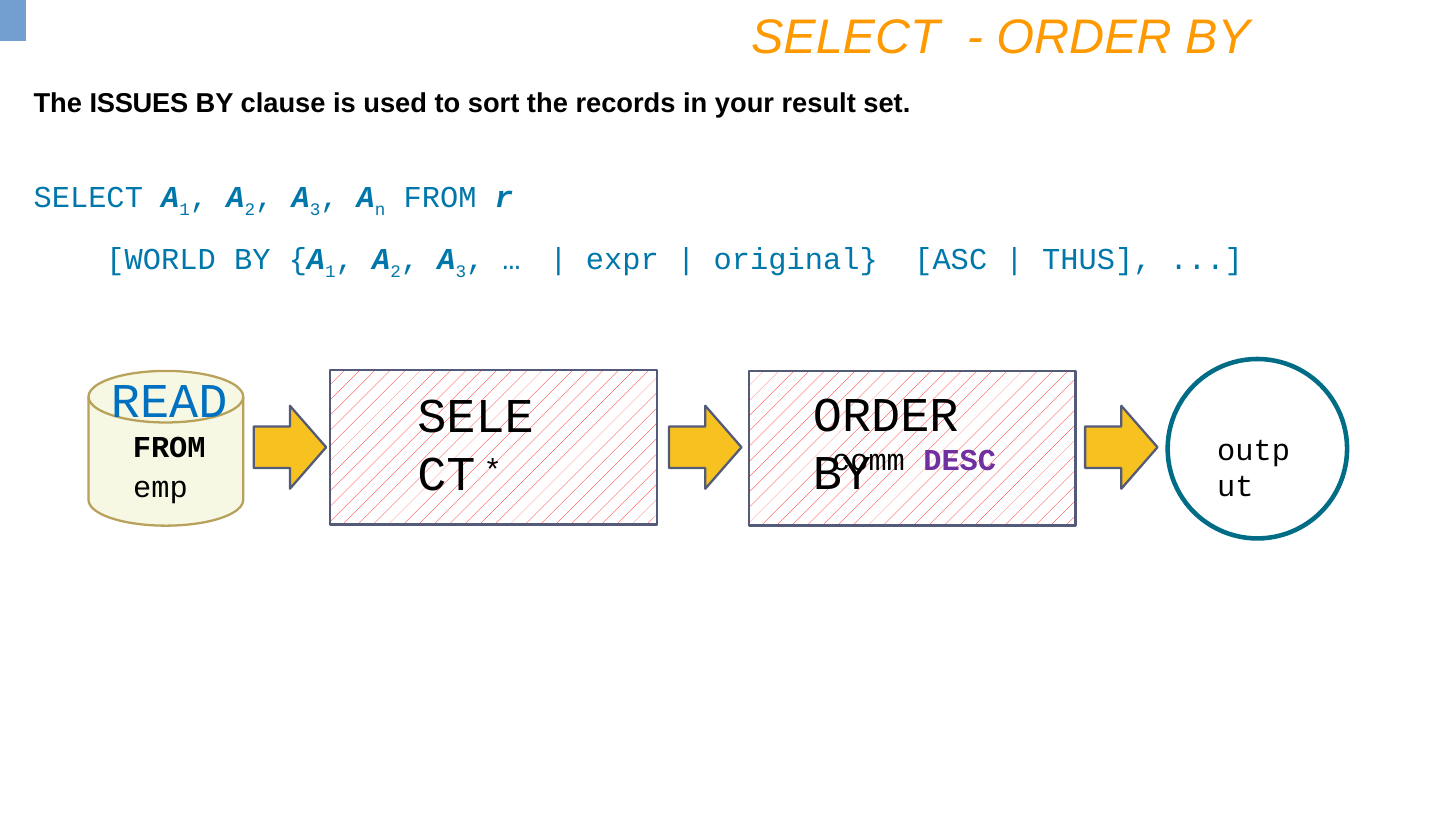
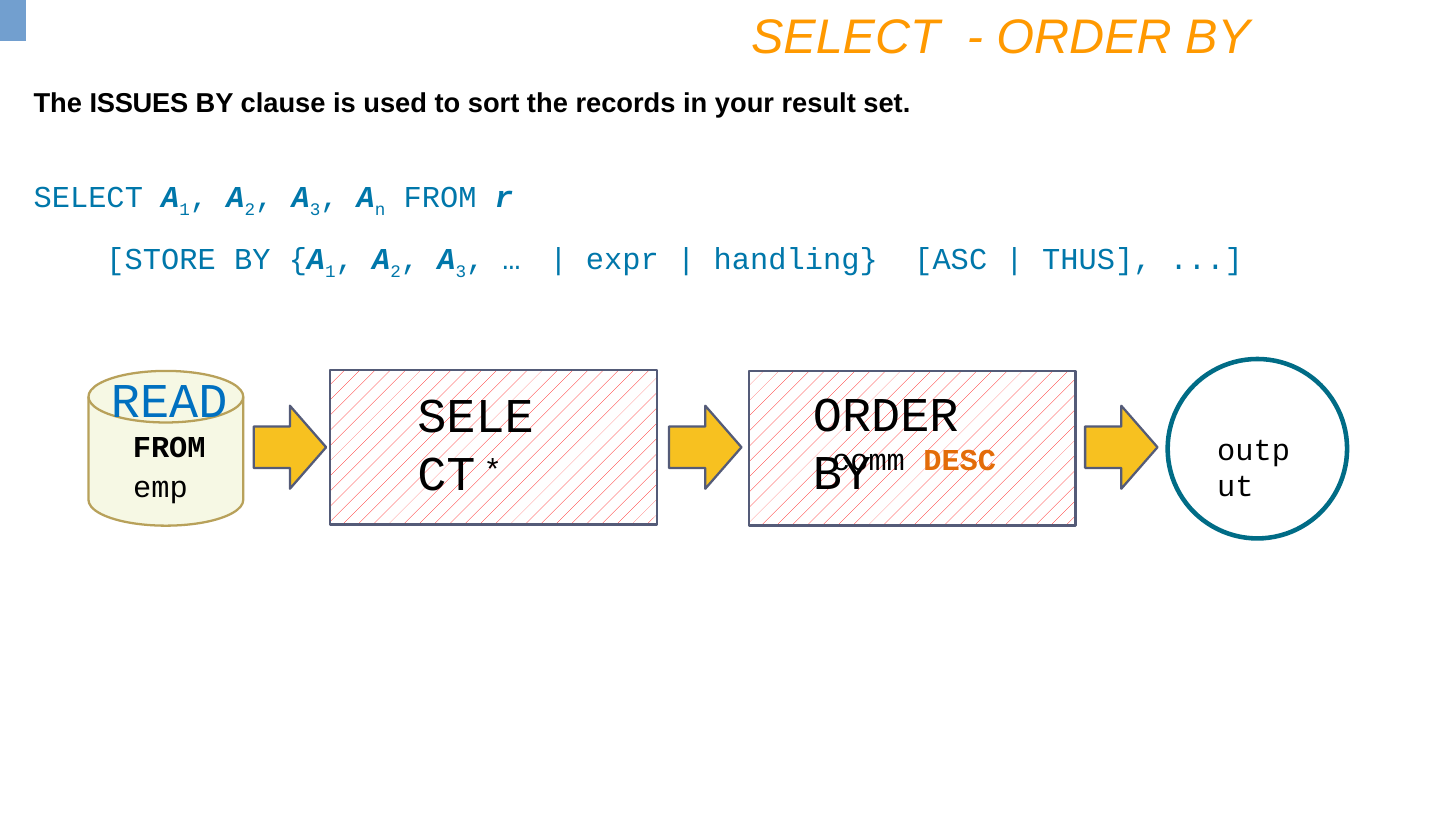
WORLD: WORLD -> STORE
original: original -> handling
DESC colour: purple -> orange
